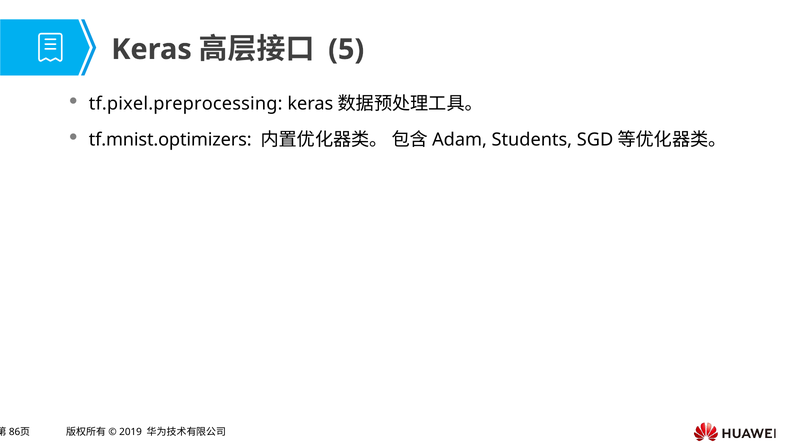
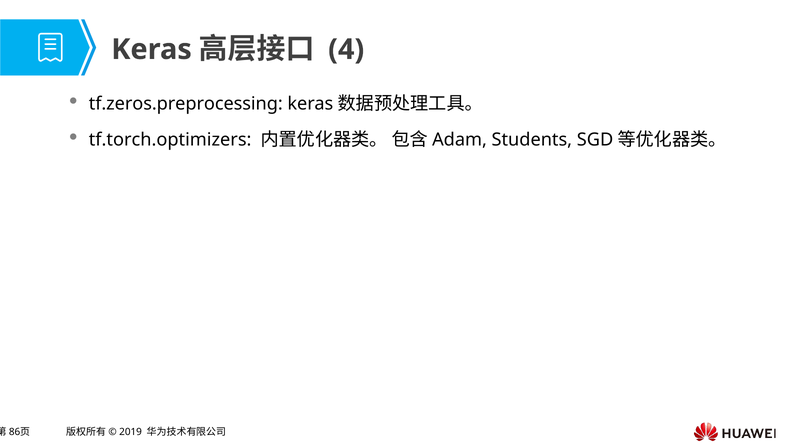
5: 5 -> 4
tf.pixel.preprocessing: tf.pixel.preprocessing -> tf.zeros.preprocessing
tf.mnist.optimizers: tf.mnist.optimizers -> tf.torch.optimizers
